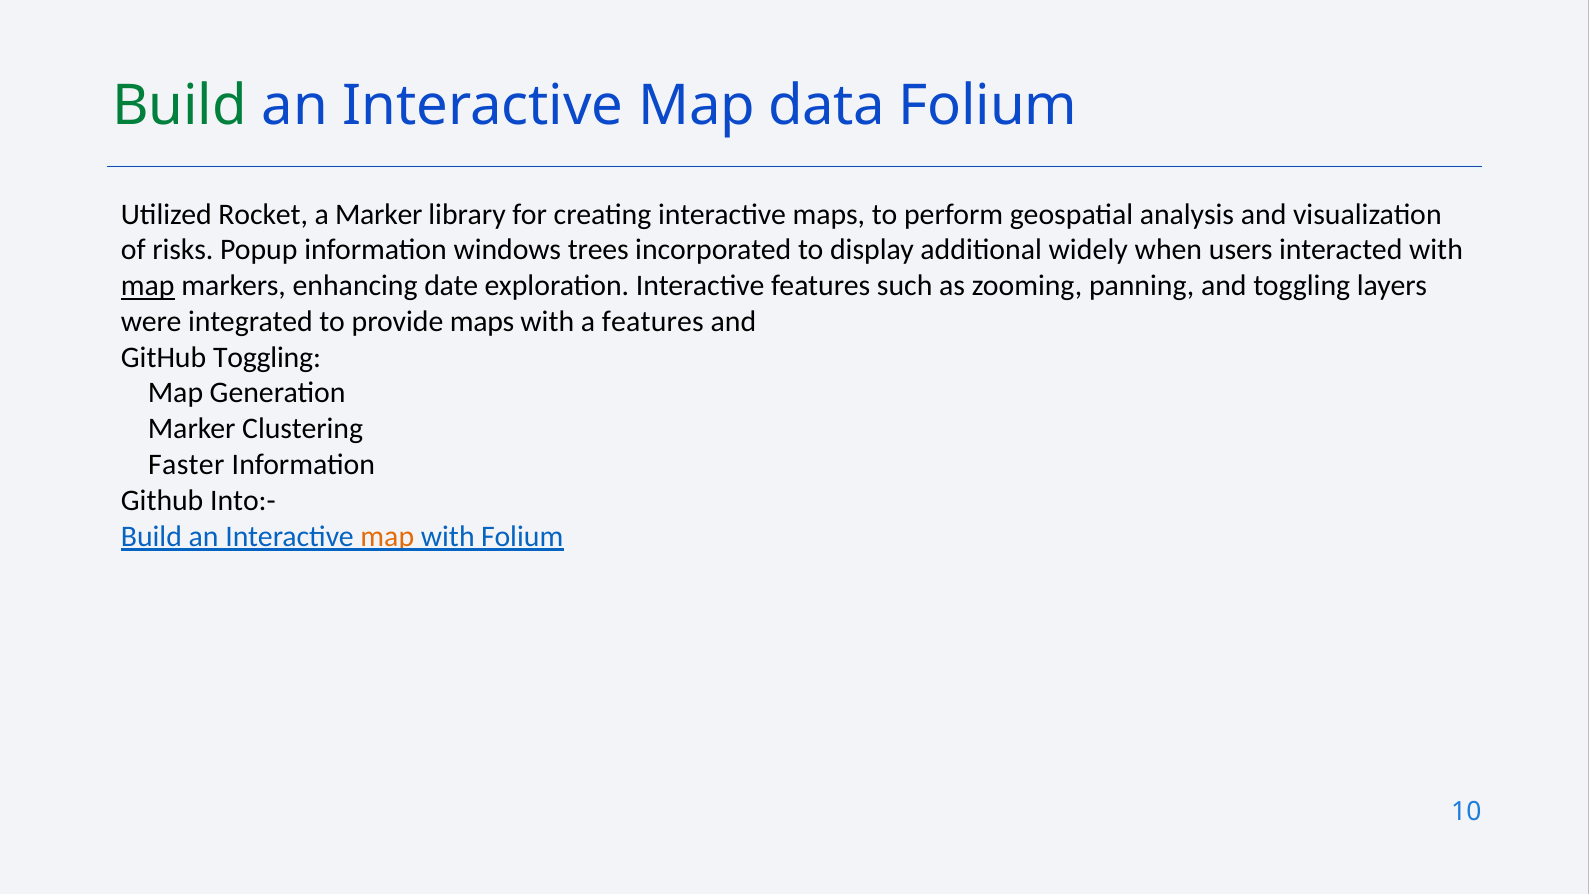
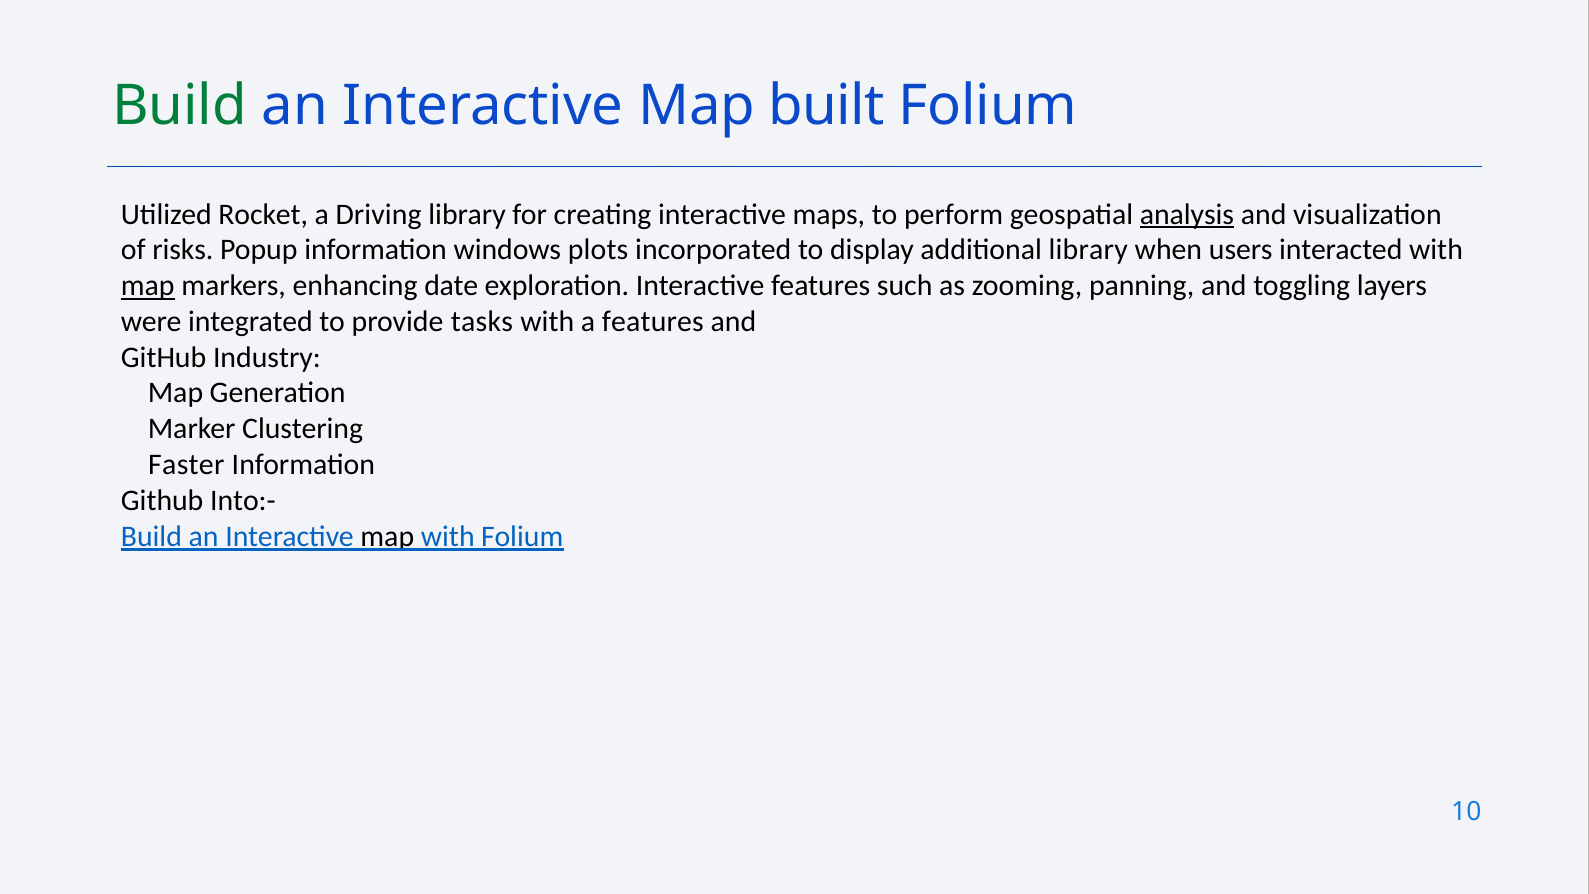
data: data -> built
a Marker: Marker -> Driving
analysis underline: none -> present
trees: trees -> plots
additional widely: widely -> library
provide maps: maps -> tasks
GitHub Toggling: Toggling -> Industry
map at (387, 536) colour: orange -> black
